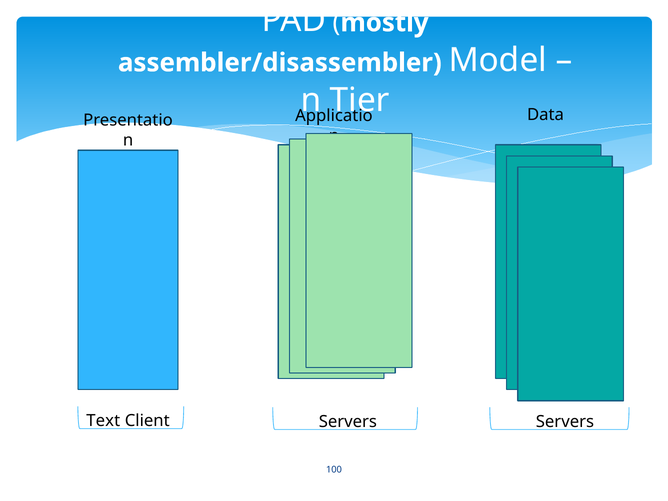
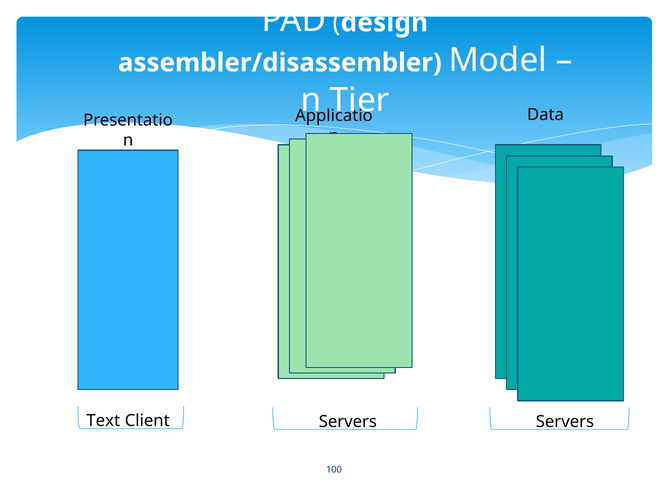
mostly: mostly -> design
